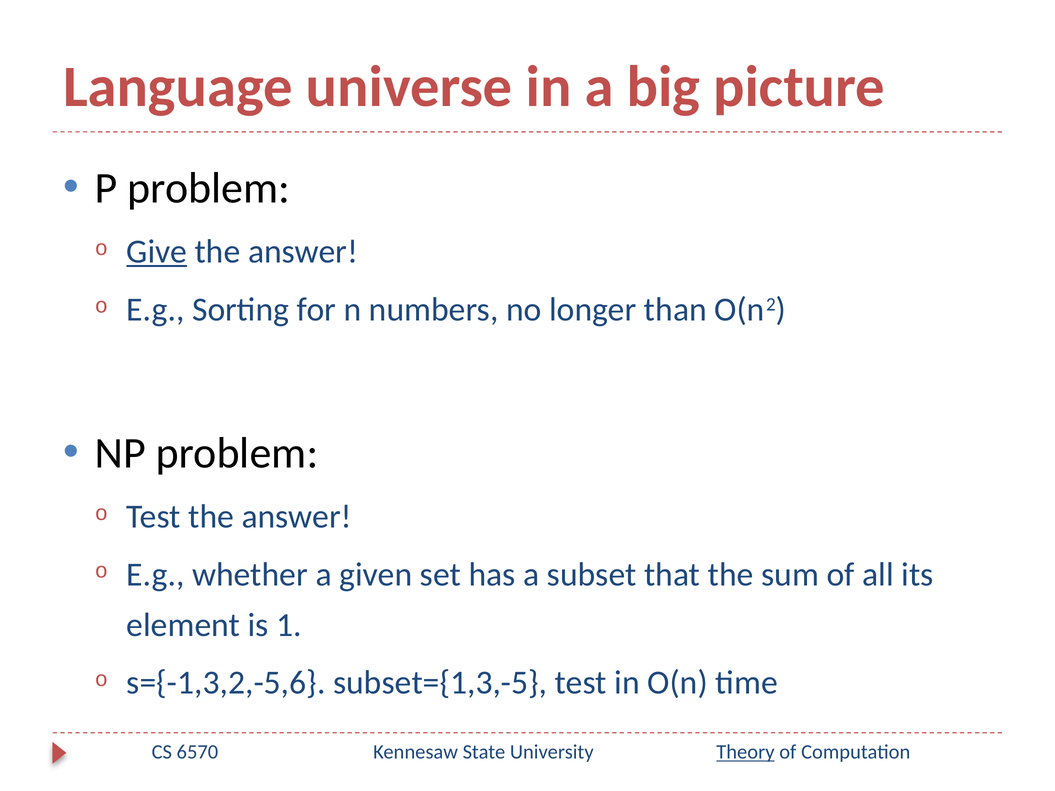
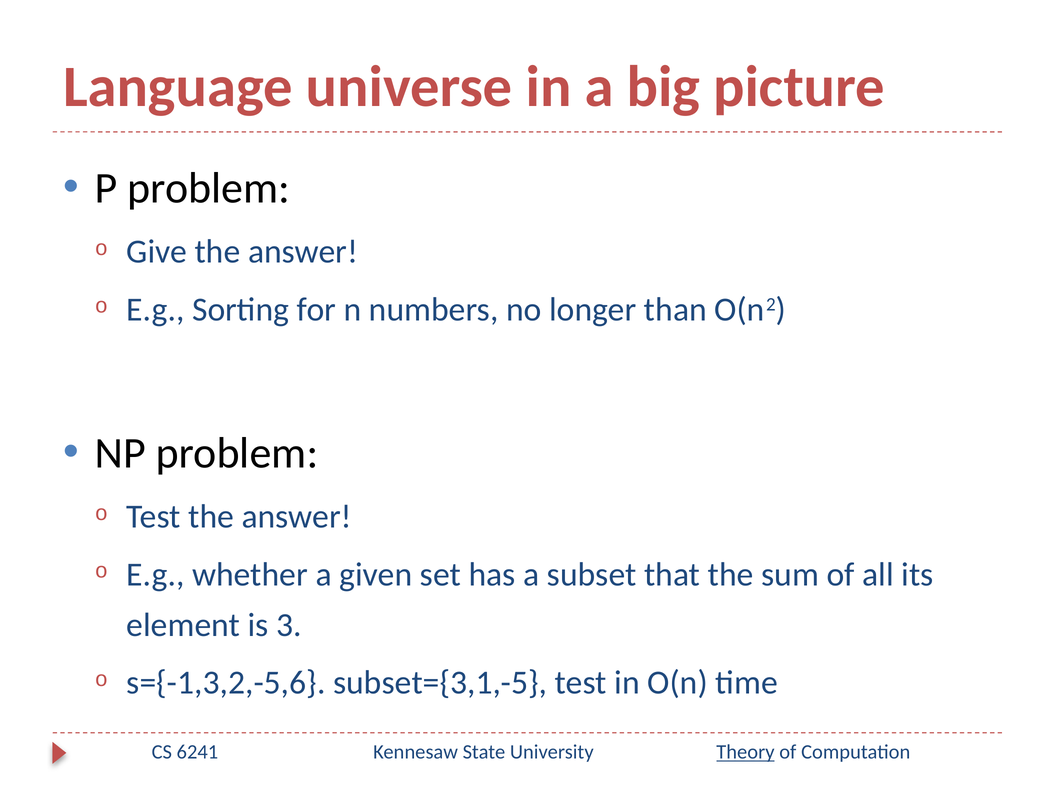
Give underline: present -> none
1: 1 -> 3
subset={1,3,-5: subset={1,3,-5 -> subset={3,1,-5
6570: 6570 -> 6241
